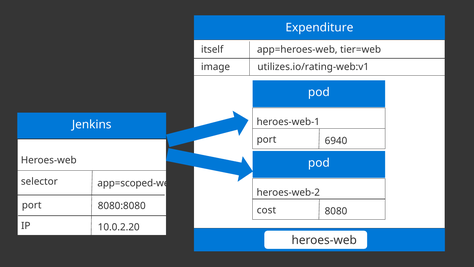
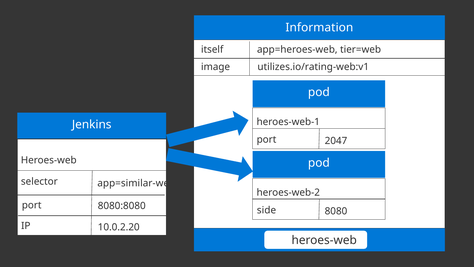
Expenditure: Expenditure -> Information
6940: 6940 -> 2047
app=scoped-web: app=scoped-web -> app=similar-web
cost: cost -> side
